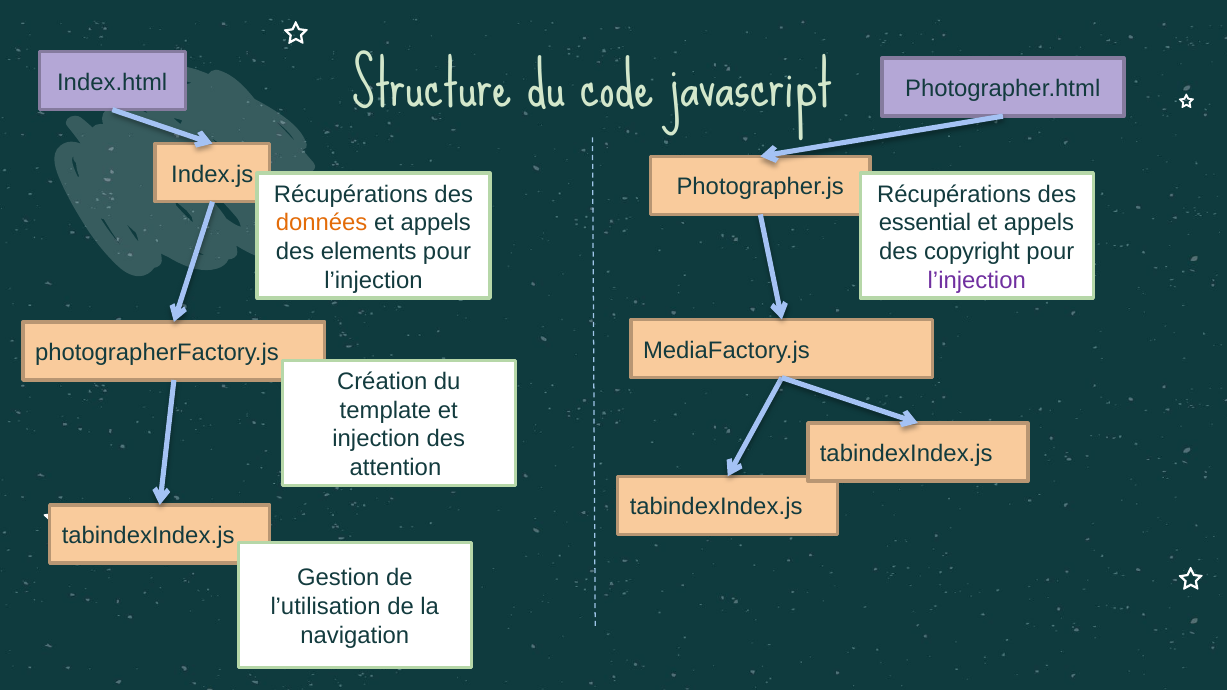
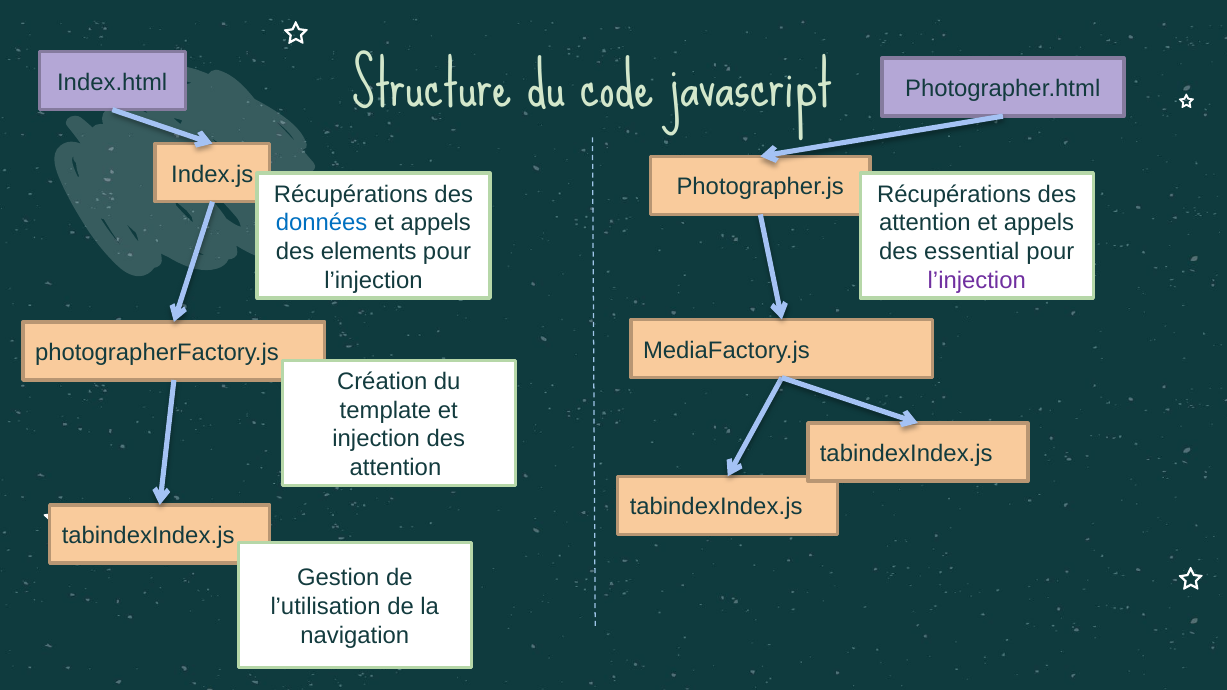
données colour: orange -> blue
essential at (925, 223): essential -> attention
copyright: copyright -> essential
